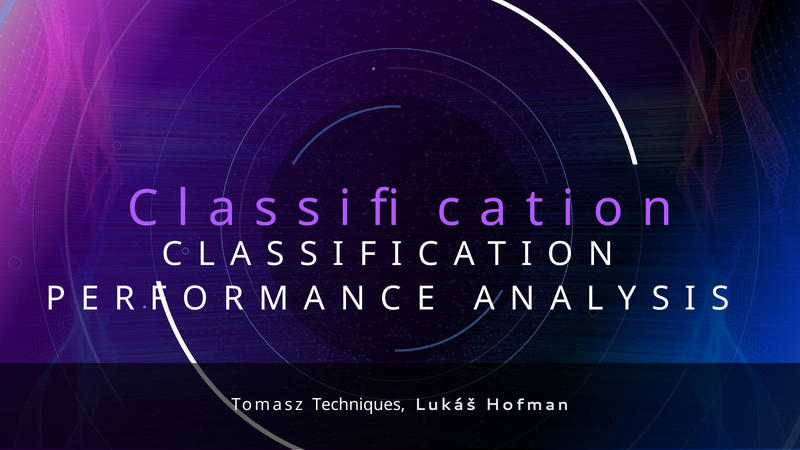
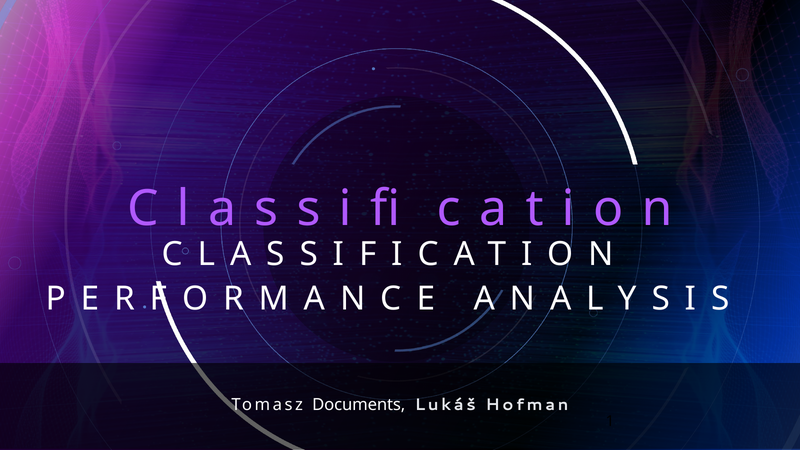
Techniques: Techniques -> Documents
